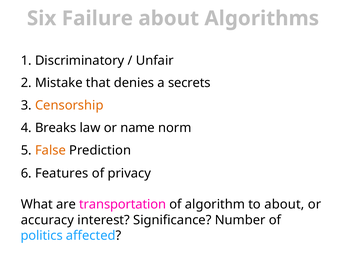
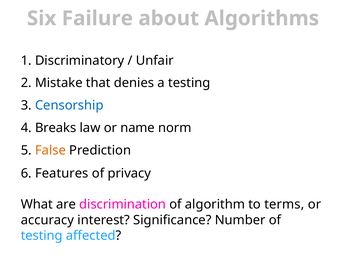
a secrets: secrets -> testing
Censorship colour: orange -> blue
transportation: transportation -> discrimination
to about: about -> terms
politics at (42, 236): politics -> testing
